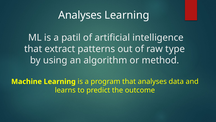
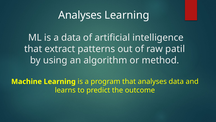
a patil: patil -> data
type: type -> patil
